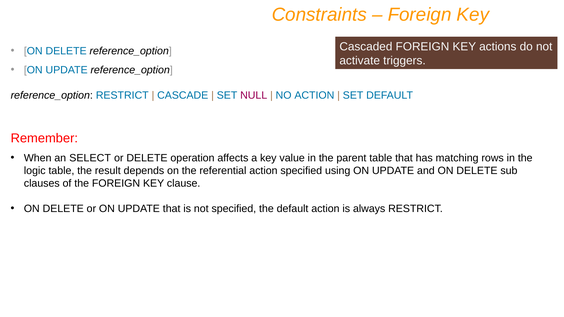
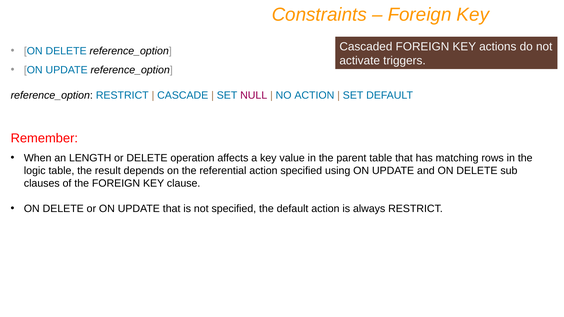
SELECT: SELECT -> LENGTH
